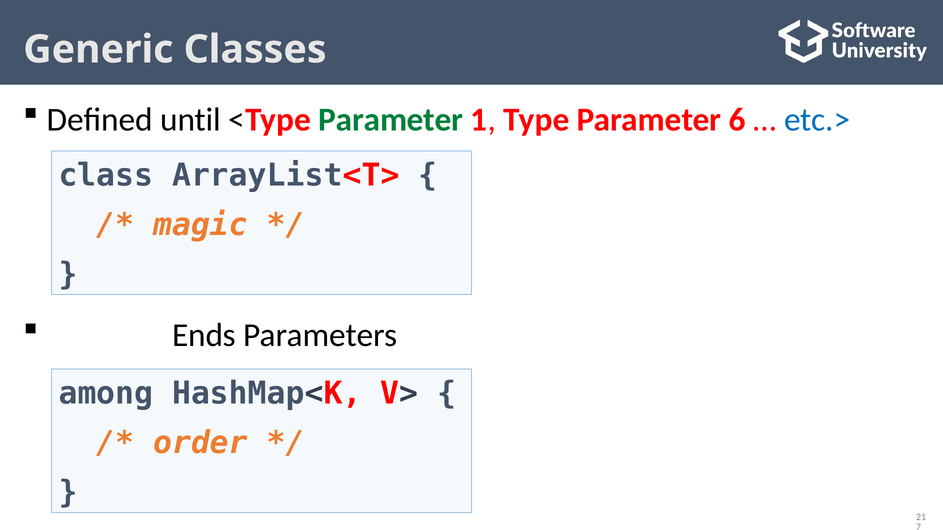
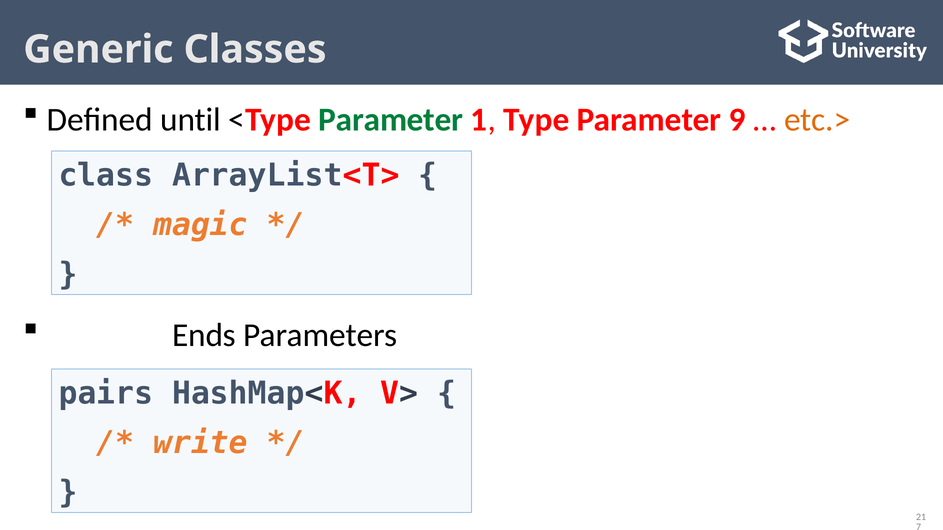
6: 6 -> 9
etc.> colour: blue -> orange
among: among -> pairs
order: order -> write
